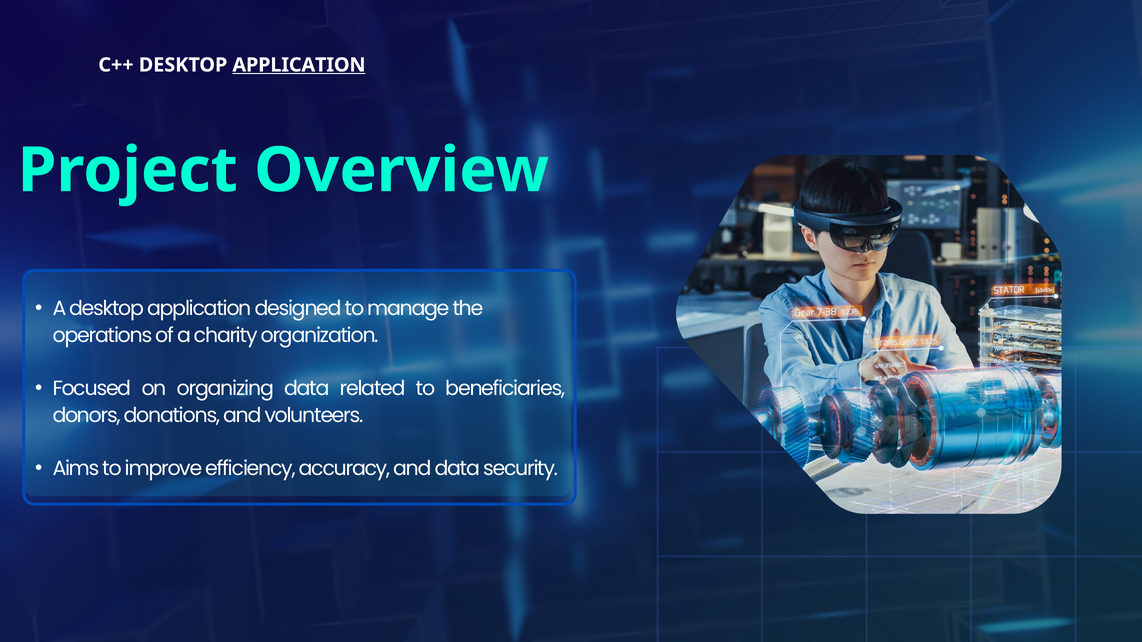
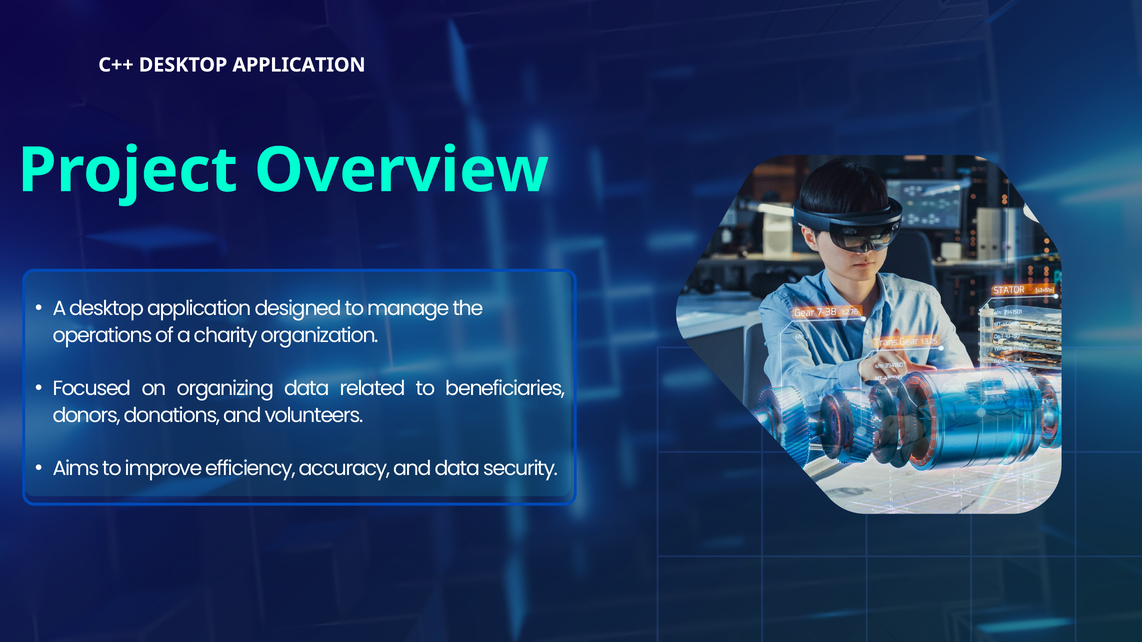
APPLICATION at (299, 65) underline: present -> none
